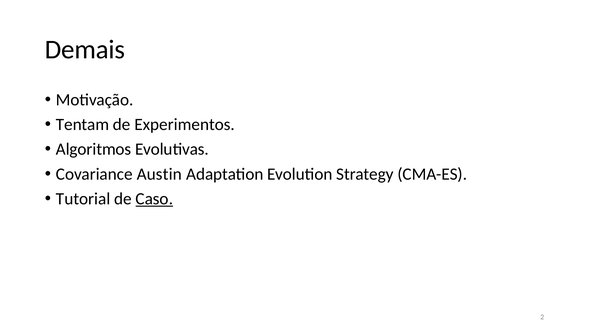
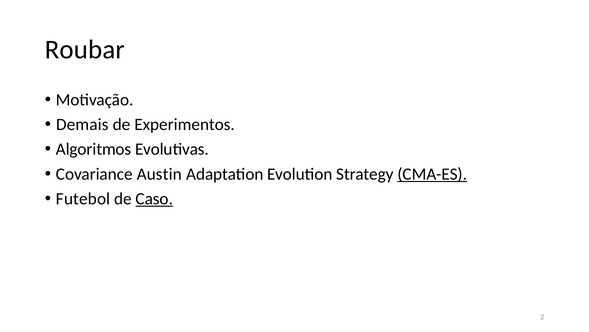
Demais: Demais -> Roubar
Tentam: Tentam -> Demais
CMA-ES underline: none -> present
Tutorial: Tutorial -> Futebol
